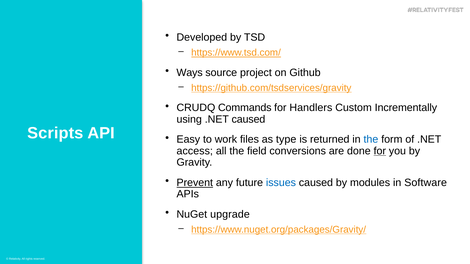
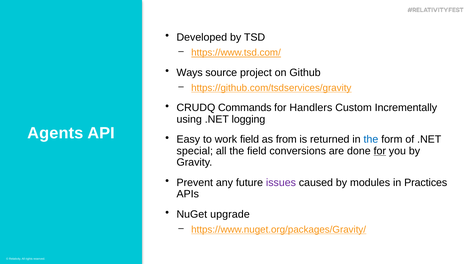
.NET caused: caused -> logging
Scripts: Scripts -> Agents
work files: files -> field
type: type -> from
access: access -> special
Prevent underline: present -> none
issues colour: blue -> purple
Software: Software -> Practices
